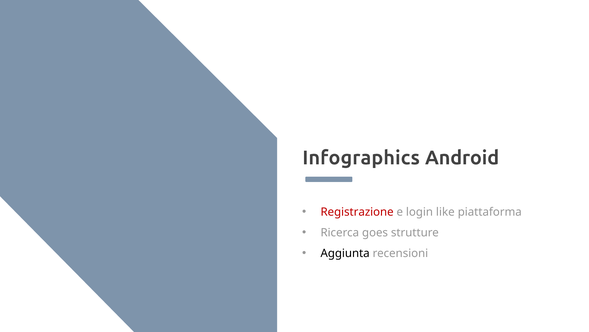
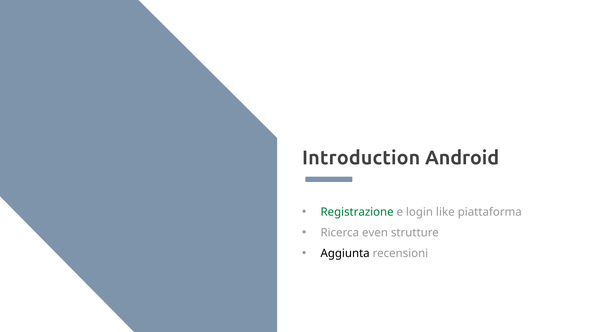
Infographics: Infographics -> Introduction
Registrazione colour: red -> green
goes: goes -> even
